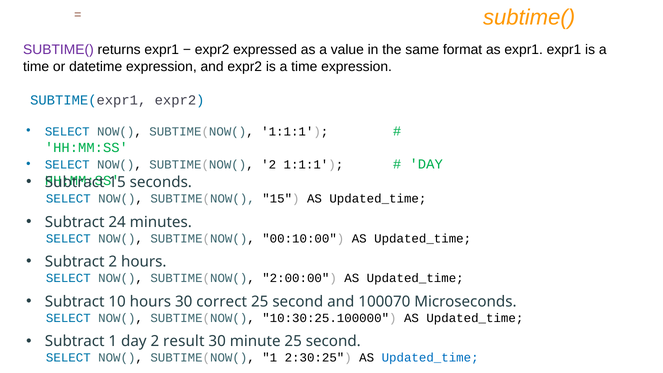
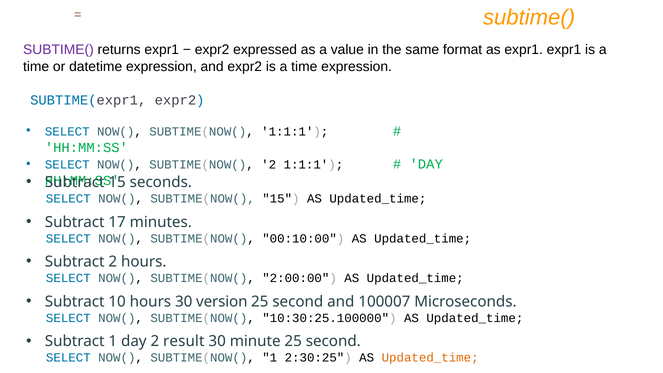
24: 24 -> 17
correct: correct -> version
100070: 100070 -> 100007
Updated_time at (430, 358) colour: blue -> orange
